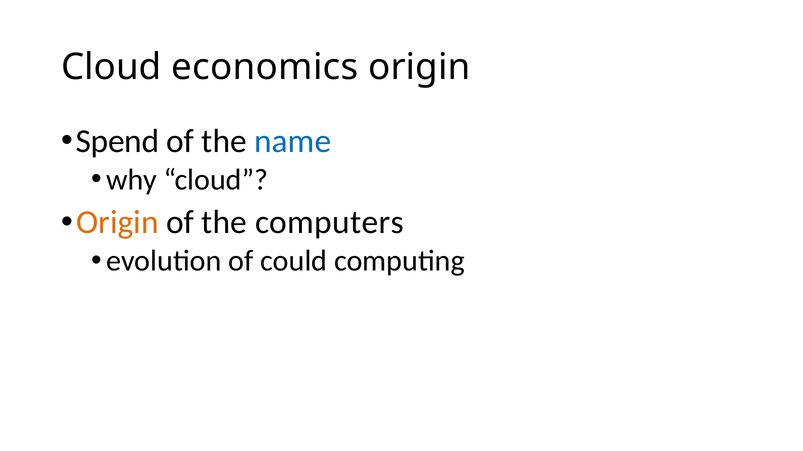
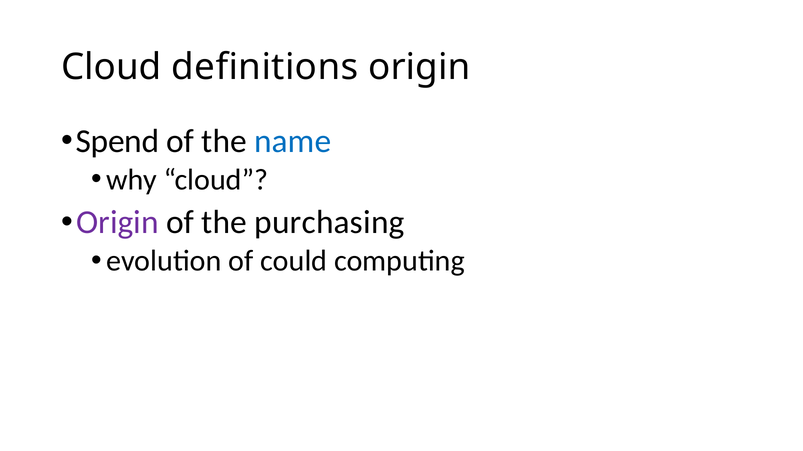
economics: economics -> definitions
Origin at (117, 223) colour: orange -> purple
computers: computers -> purchasing
